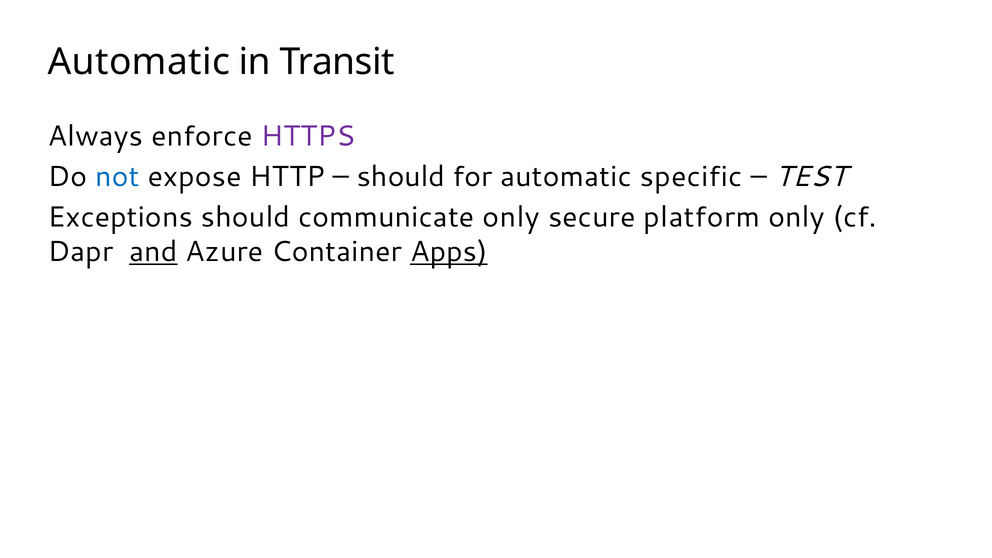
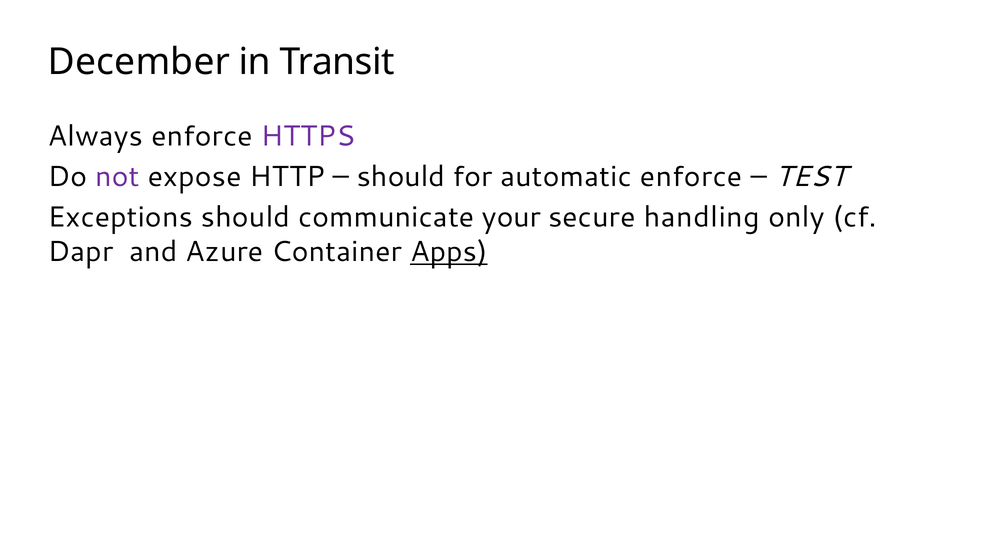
Automatic at (139, 62): Automatic -> December
not colour: blue -> purple
automatic specific: specific -> enforce
communicate only: only -> your
platform: platform -> handling
and underline: present -> none
